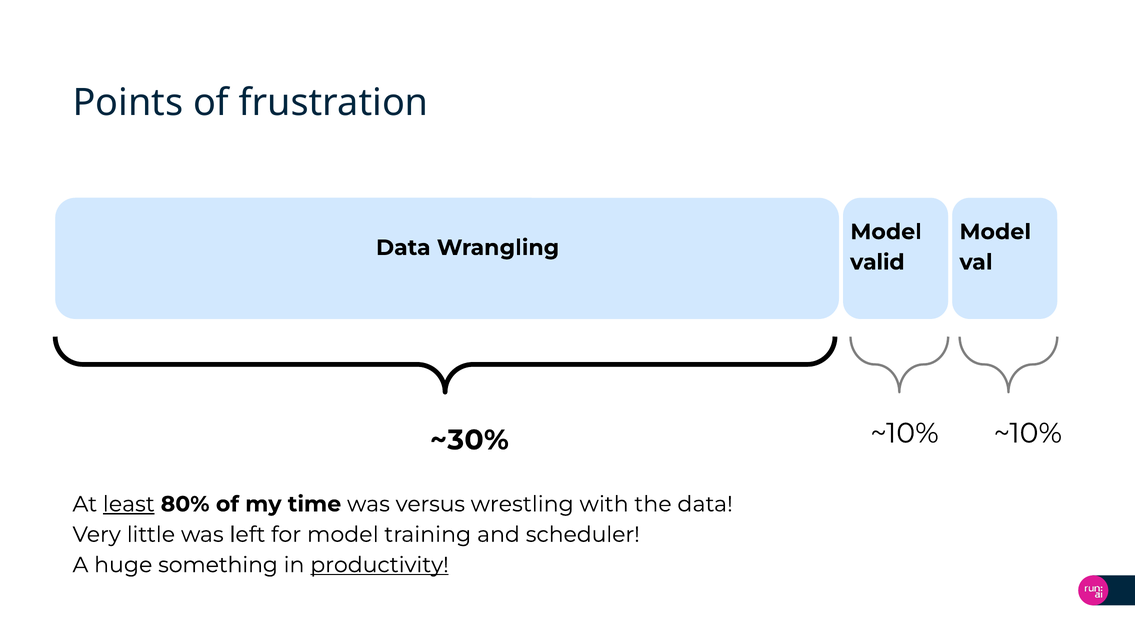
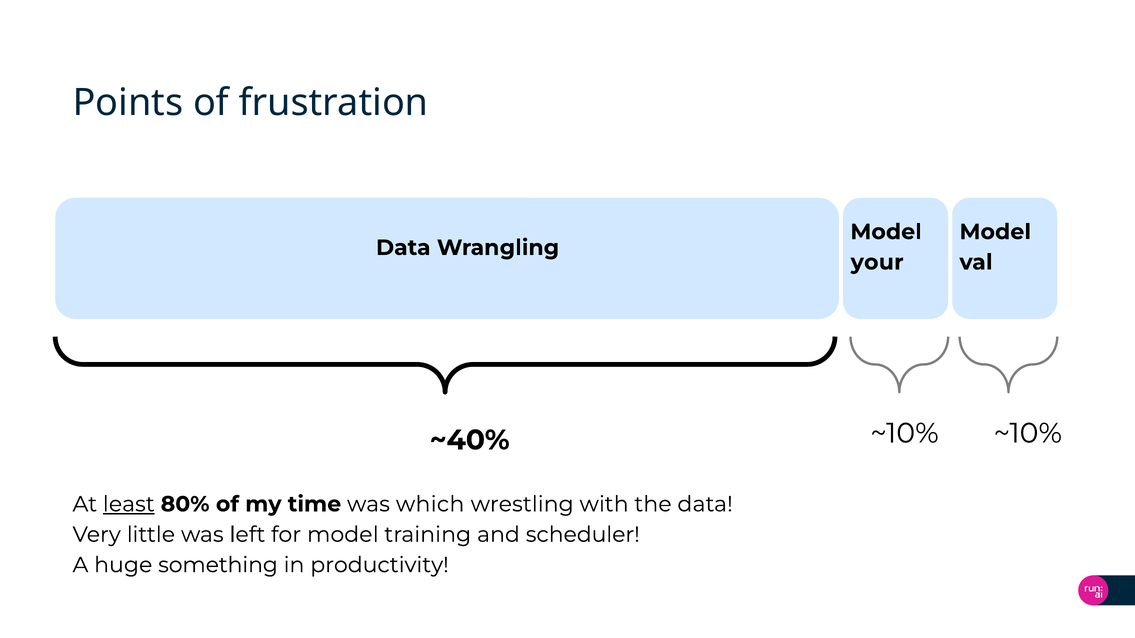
valid: valid -> your
~30%: ~30% -> ~40%
versus: versus -> which
productivity underline: present -> none
